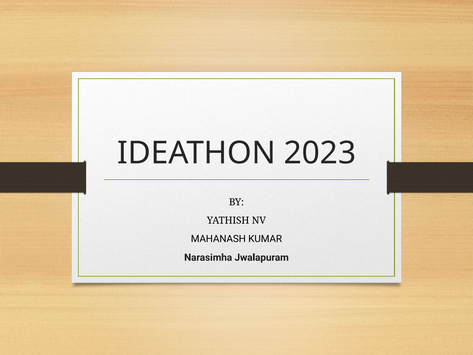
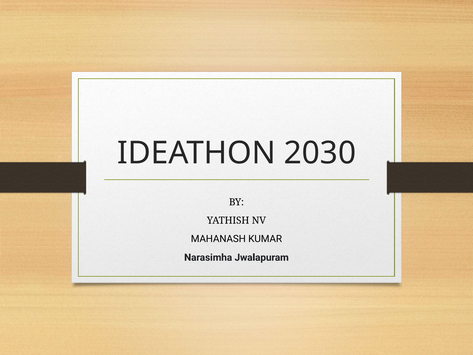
2023: 2023 -> 2030
